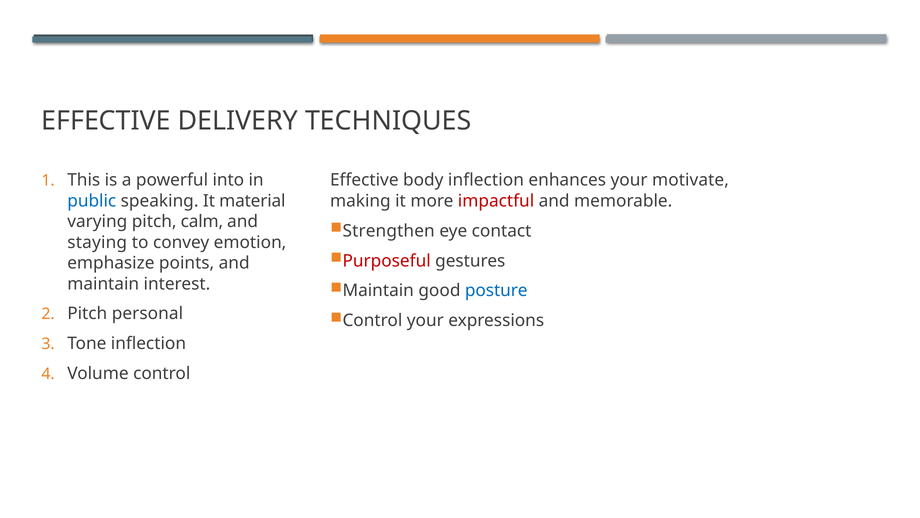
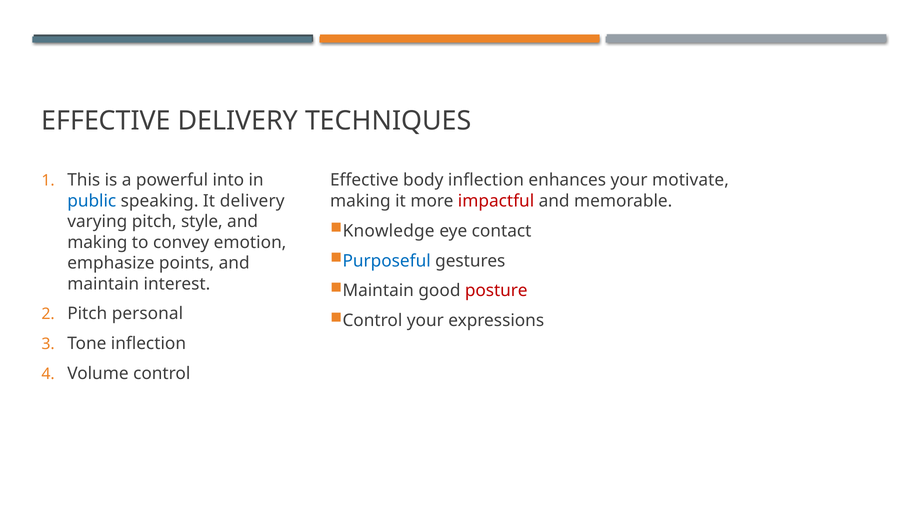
It material: material -> delivery
calm: calm -> style
Strengthen: Strengthen -> Knowledge
staying at (97, 242): staying -> making
Purposeful colour: red -> blue
posture colour: blue -> red
